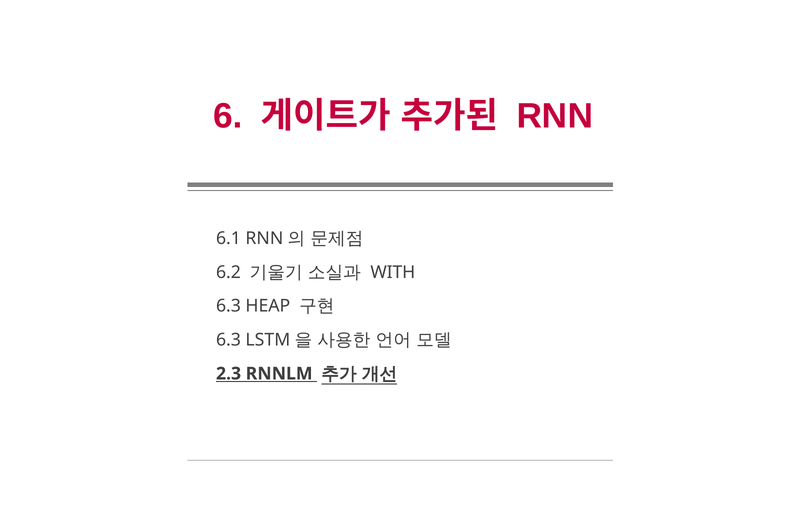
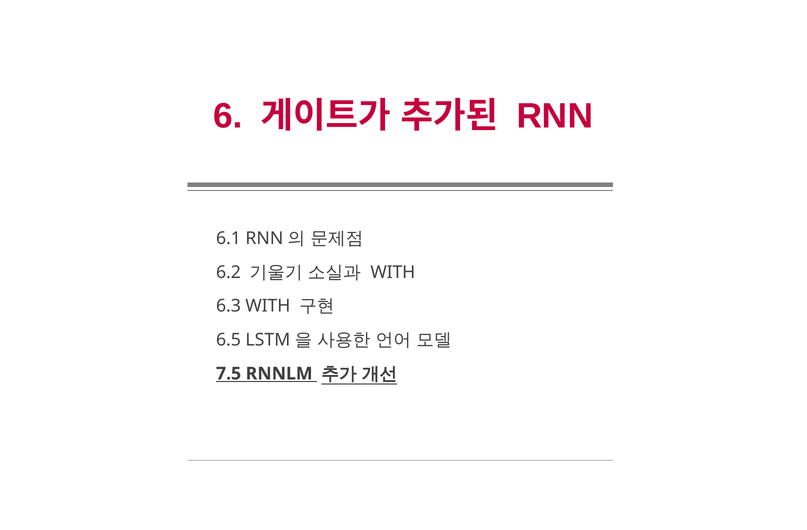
6.3 HEAP: HEAP -> WITH
6.3 at (228, 340): 6.3 -> 6.5
2.3: 2.3 -> 7.5
